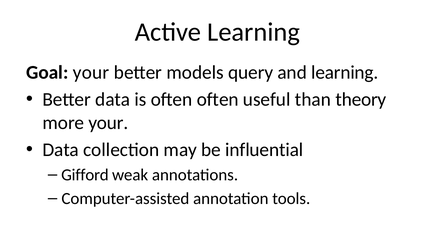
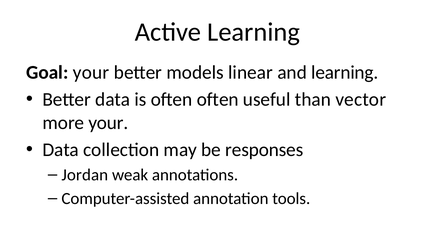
query: query -> linear
theory: theory -> vector
influential: influential -> responses
Gifford: Gifford -> Jordan
